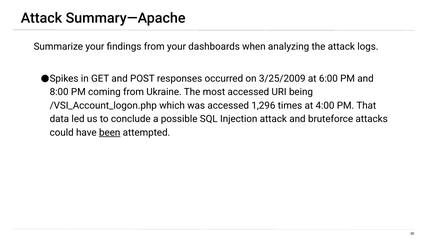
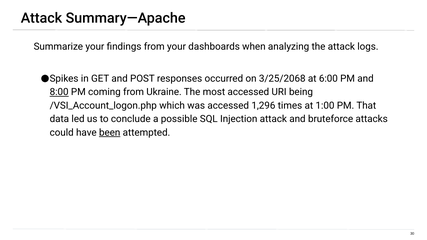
3/25/2009: 3/25/2009 -> 3/25/2068
8:00 underline: none -> present
4:00: 4:00 -> 1:00
